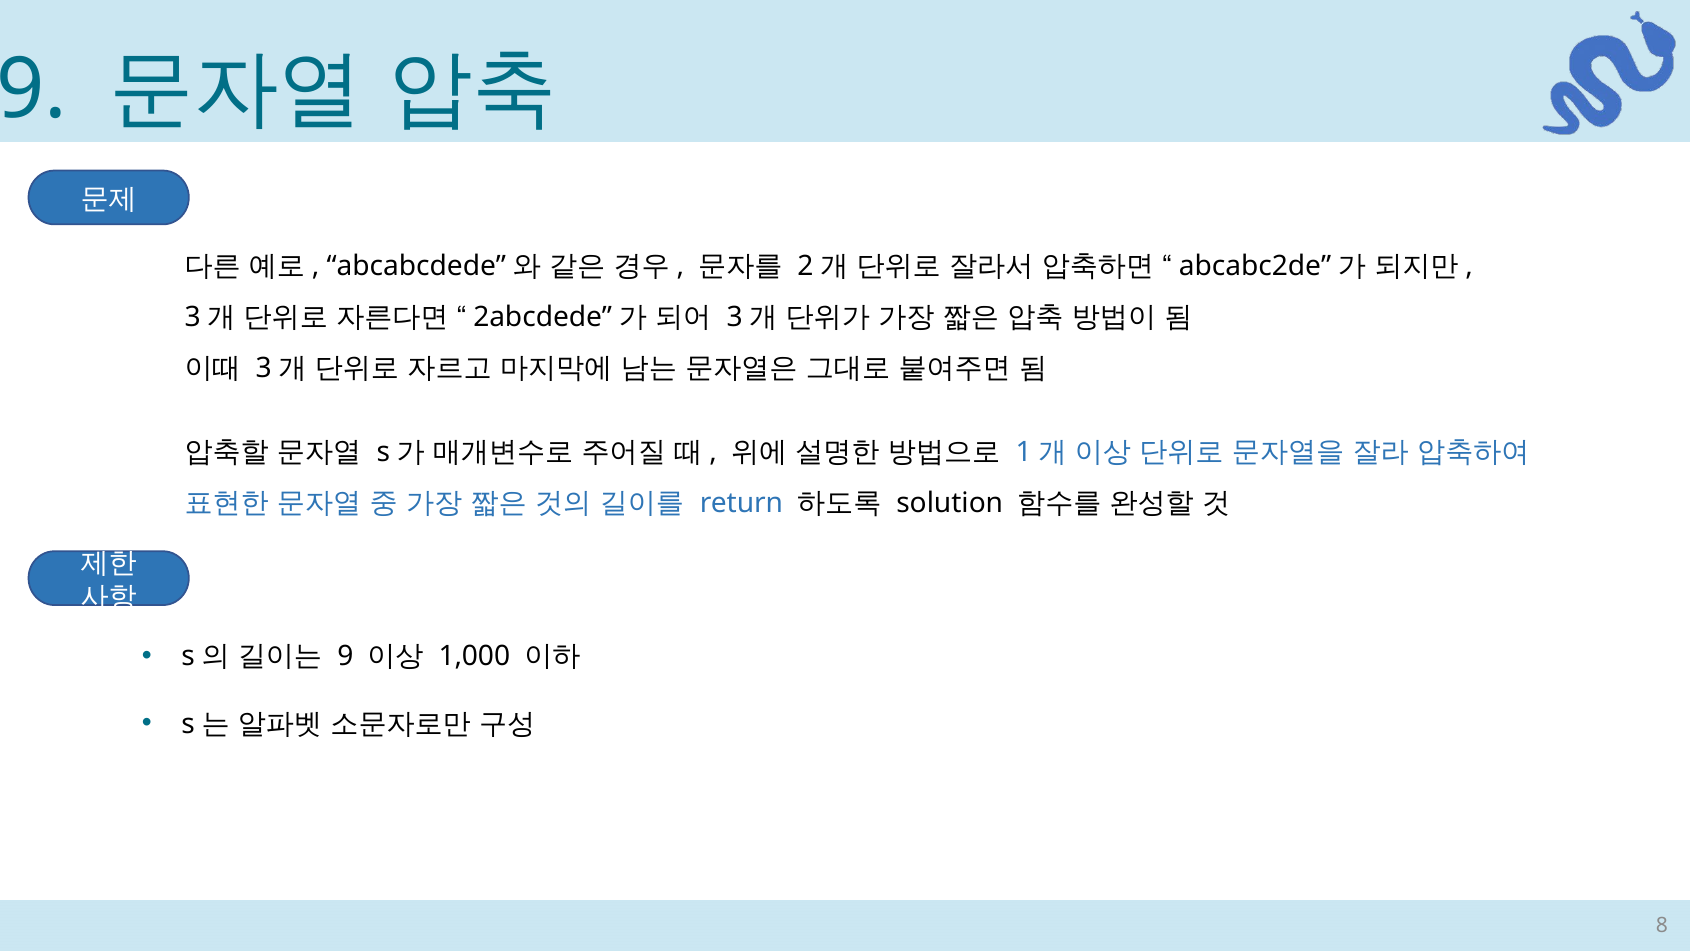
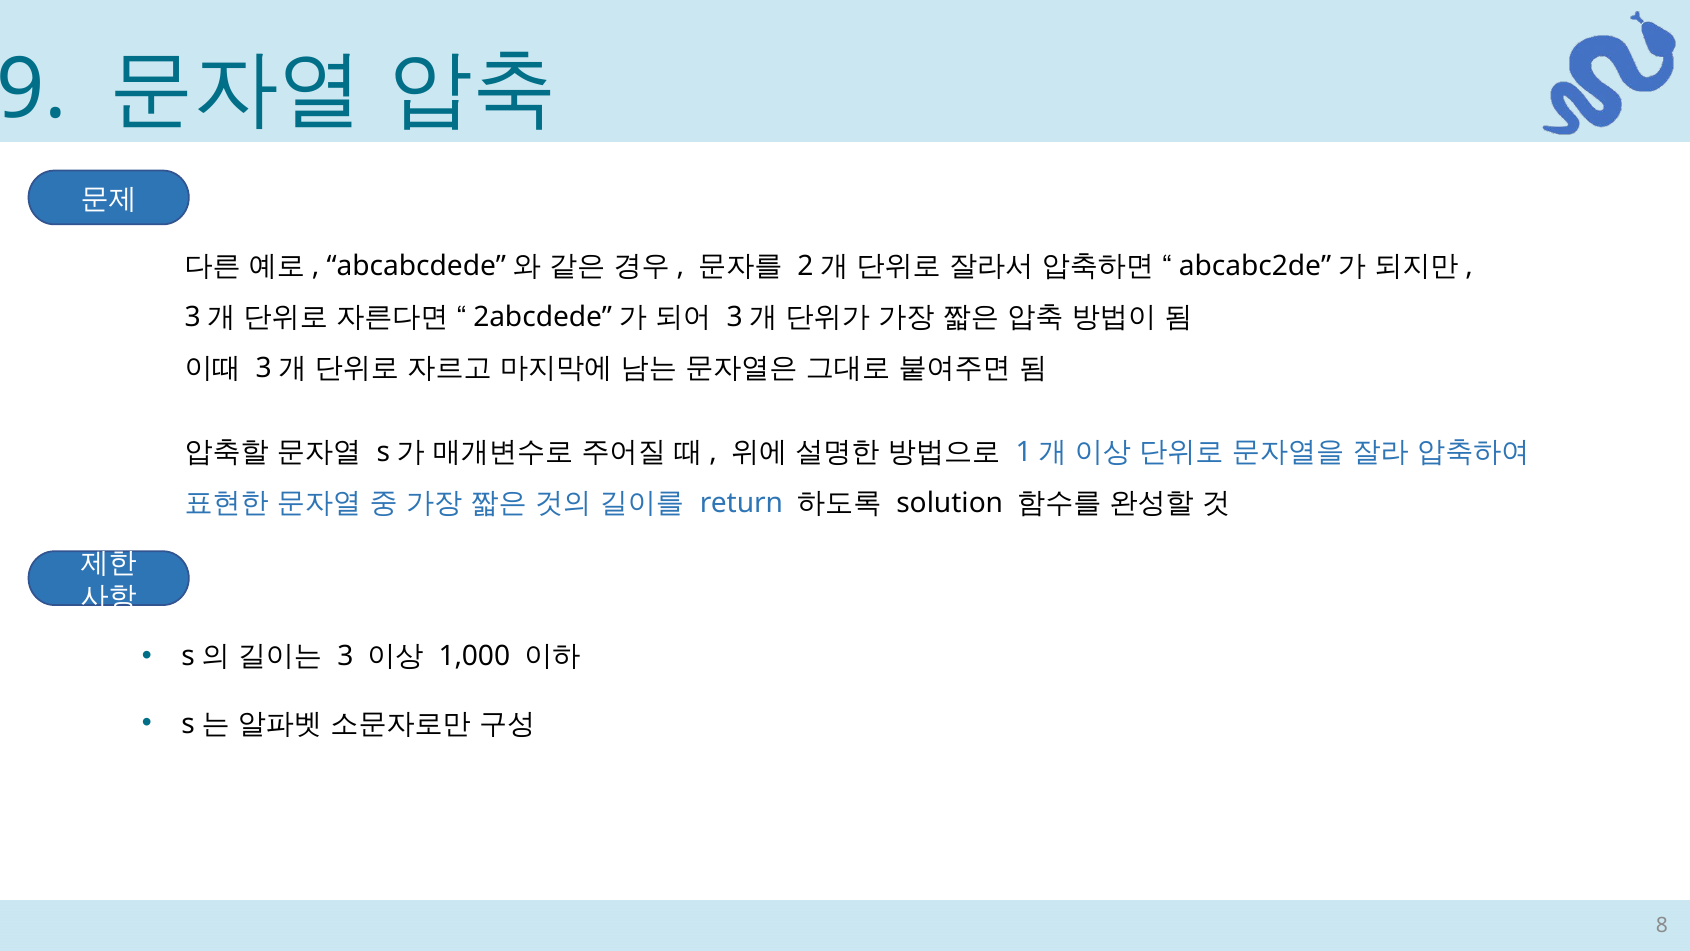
9 at (345, 656): 9 -> 3
